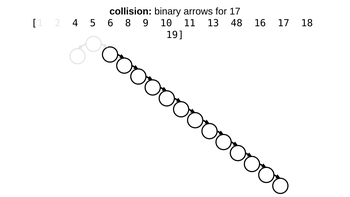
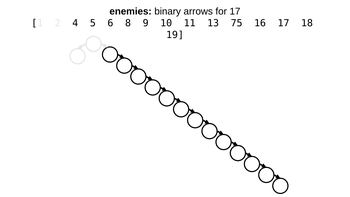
collision: collision -> enemies
48: 48 -> 75
